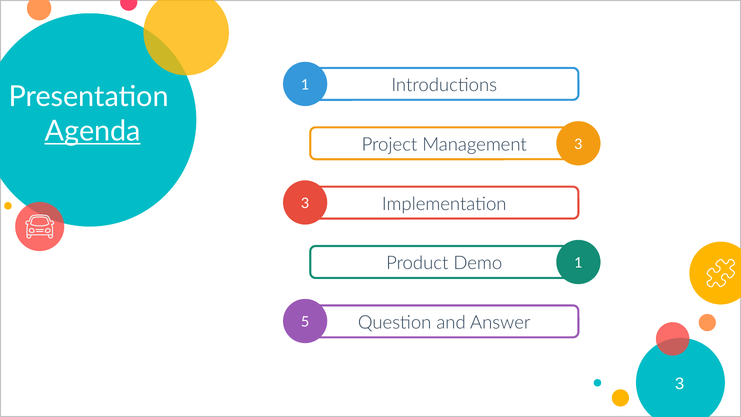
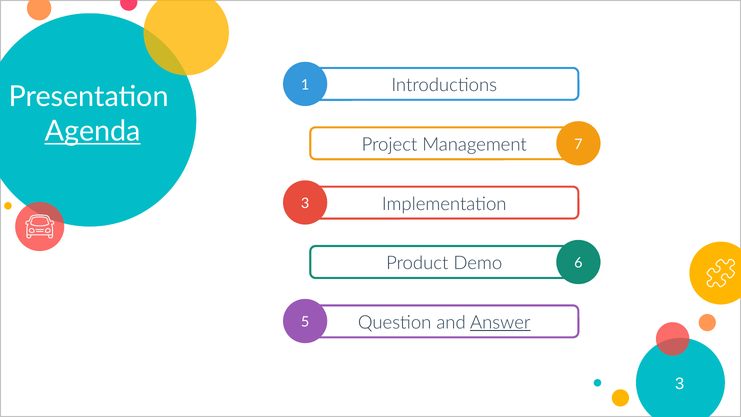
Management 3: 3 -> 7
Demo 1: 1 -> 6
Answer underline: none -> present
